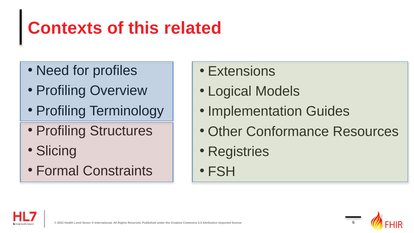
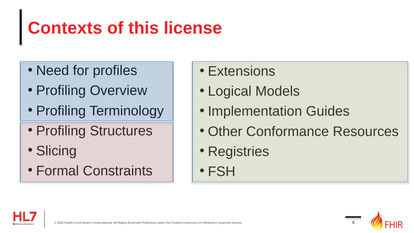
this related: related -> license
